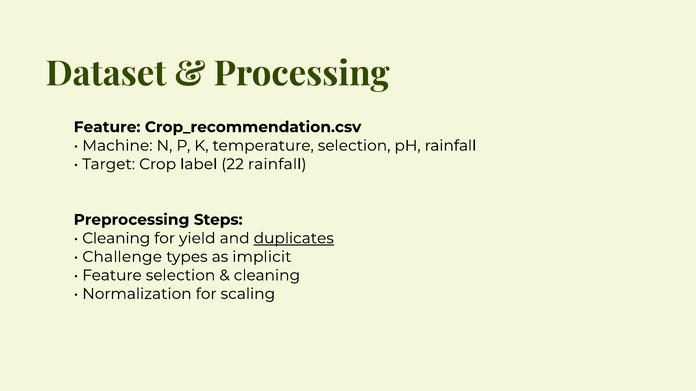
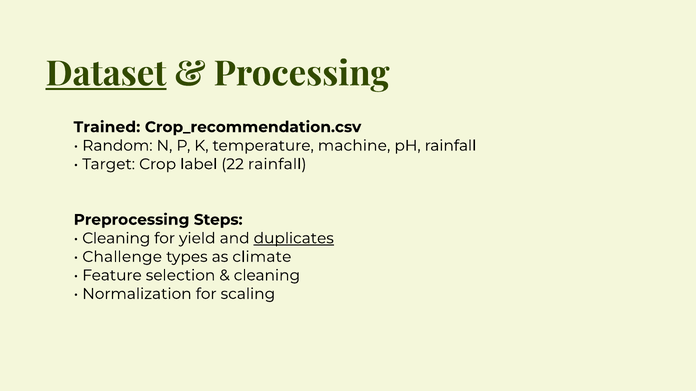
Dataset underline: none -> present
Feature at (107, 127): Feature -> Trained
Machine: Machine -> Random
temperature selection: selection -> machine
implicit: implicit -> climate
